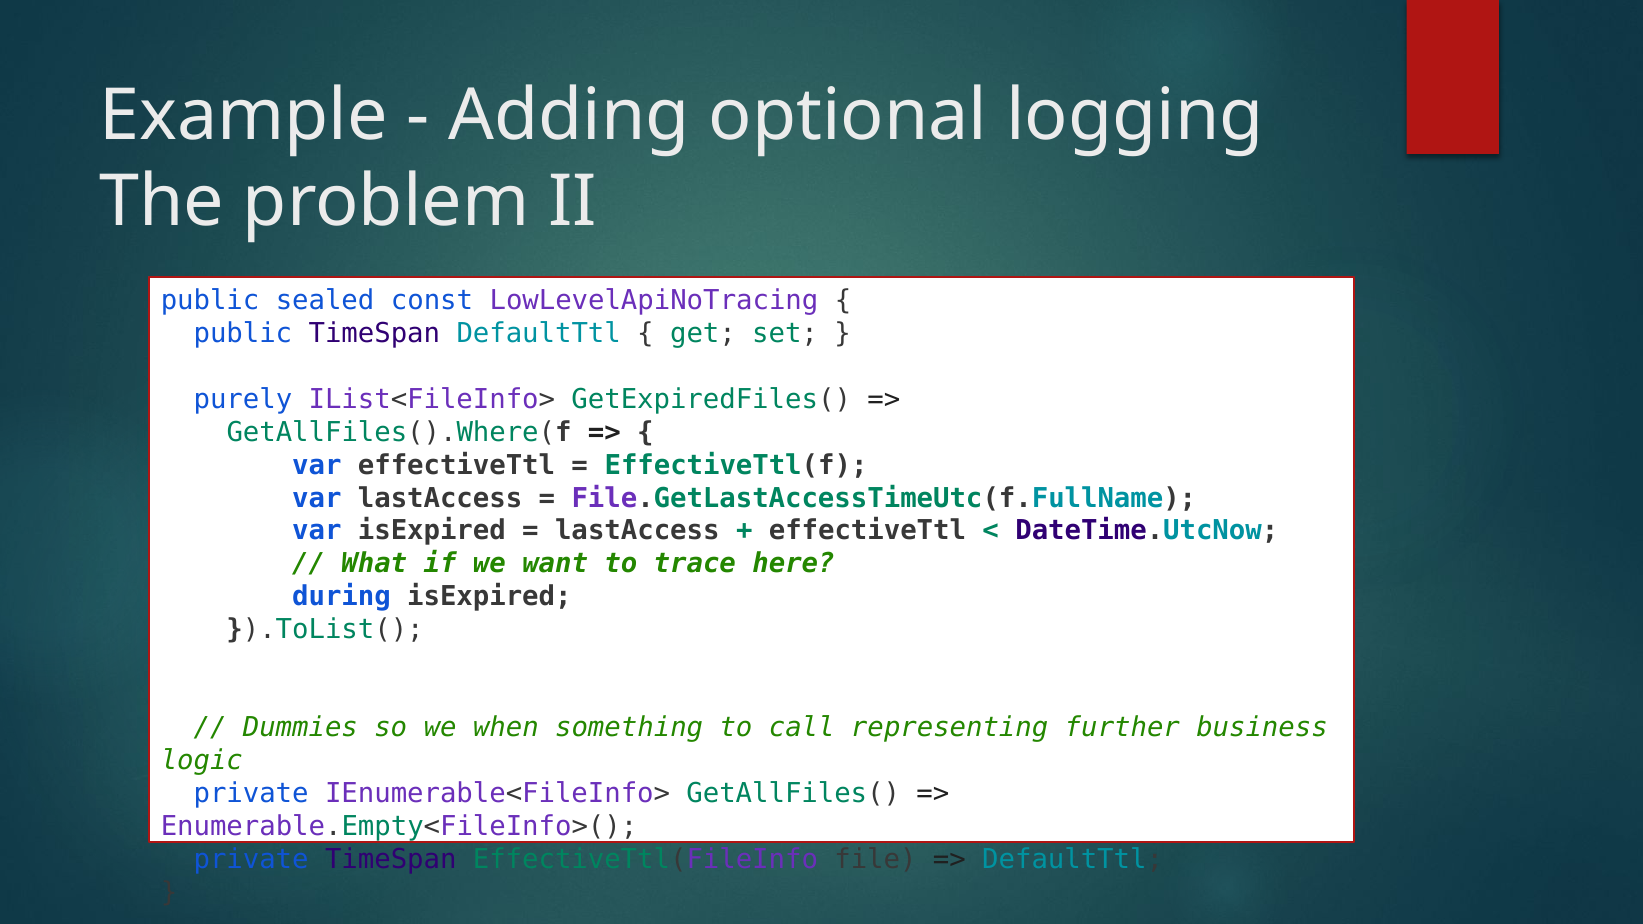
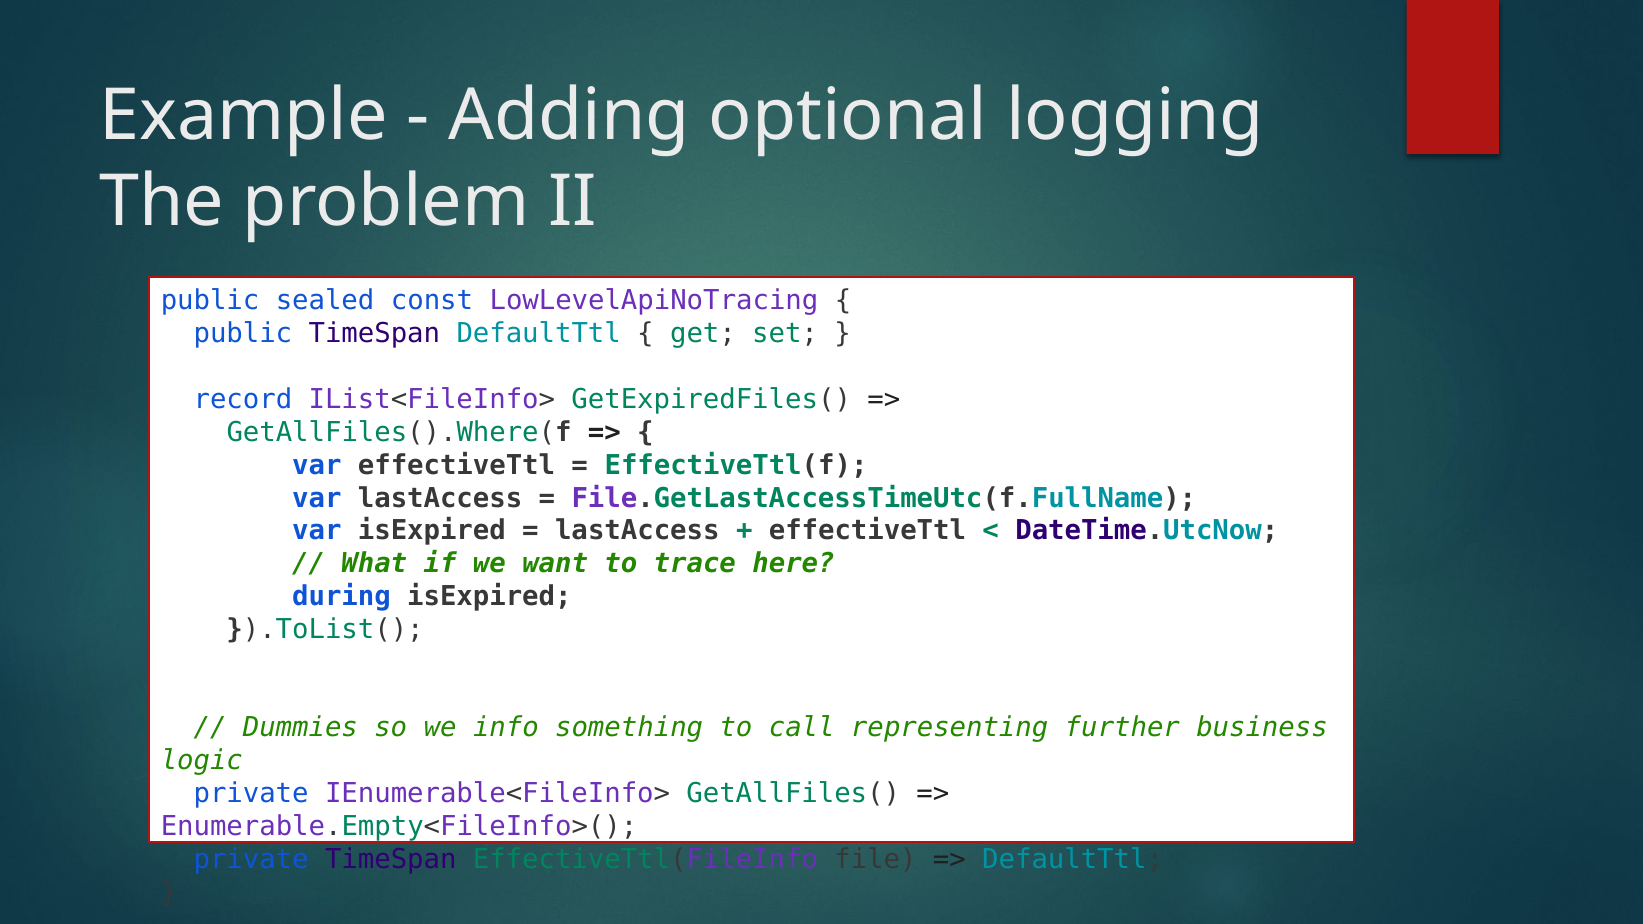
purely: purely -> record
when: when -> info
